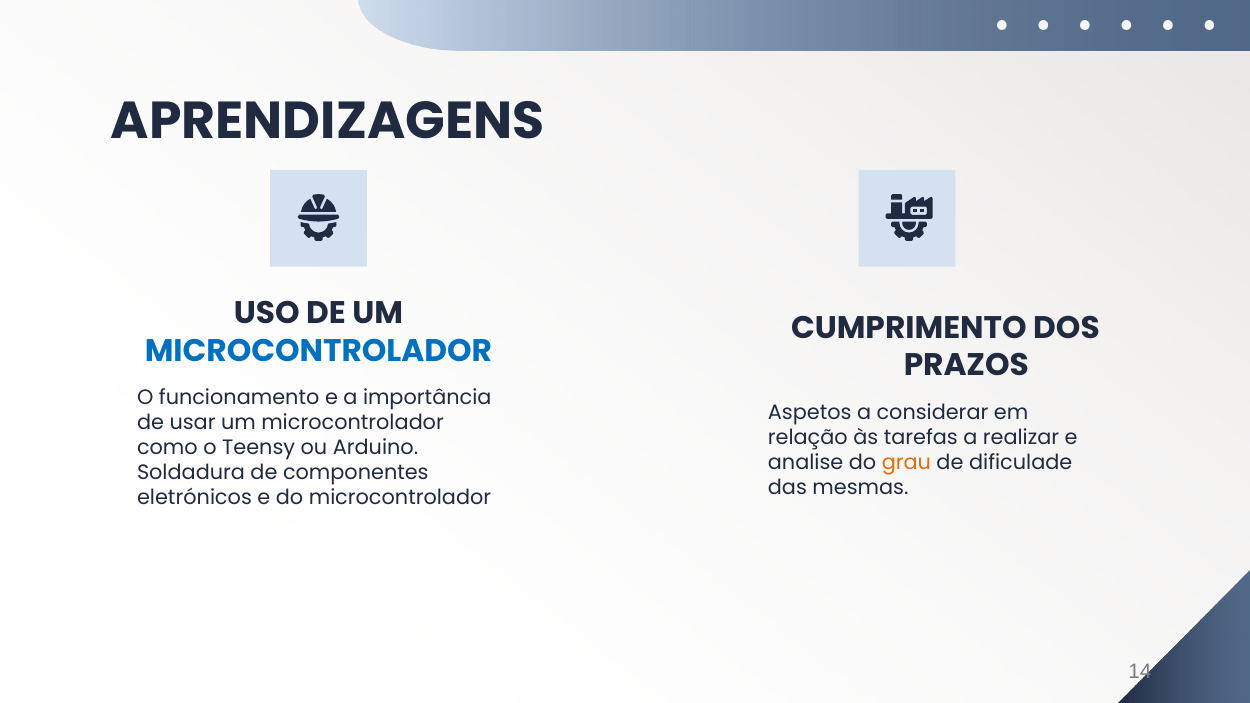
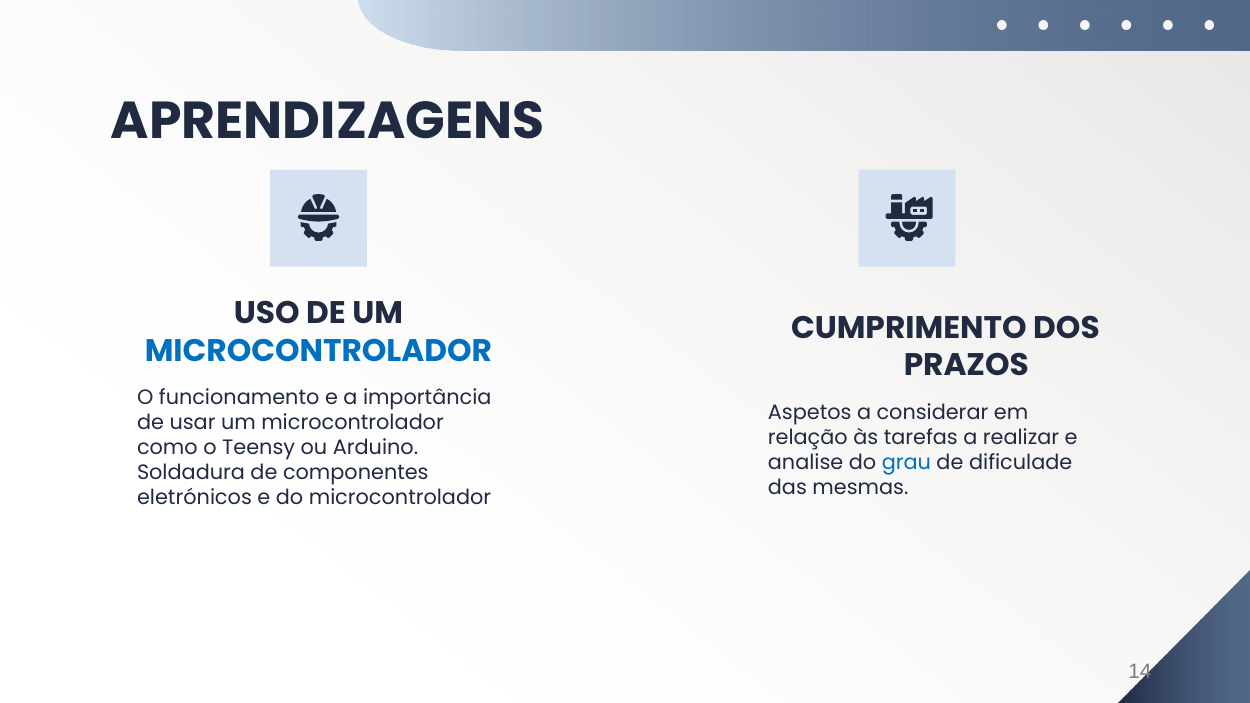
grau colour: orange -> blue
